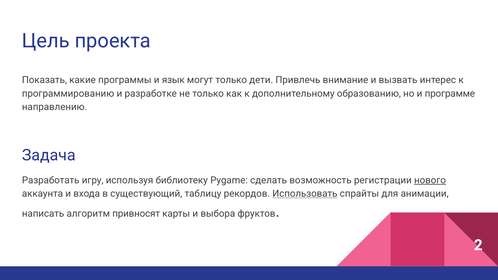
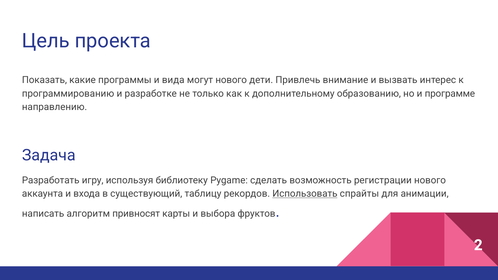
язык: язык -> вида
могут только: только -> нового
нового at (430, 180) underline: present -> none
